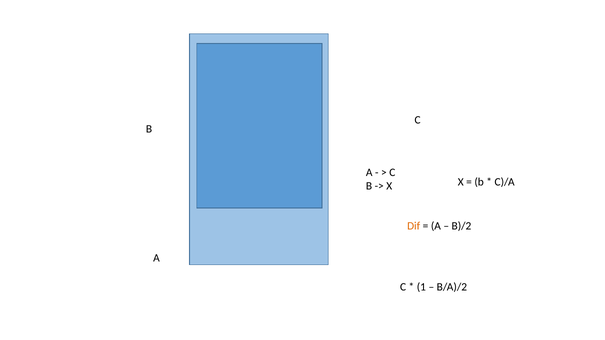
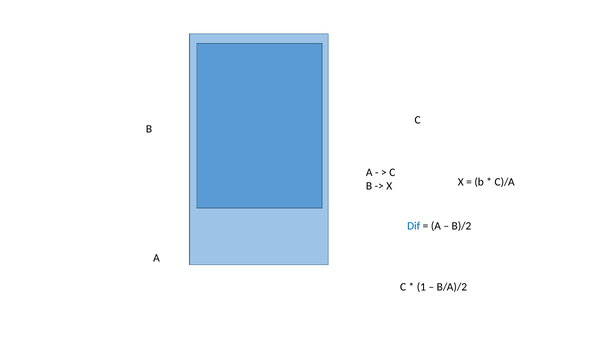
Dif colour: orange -> blue
